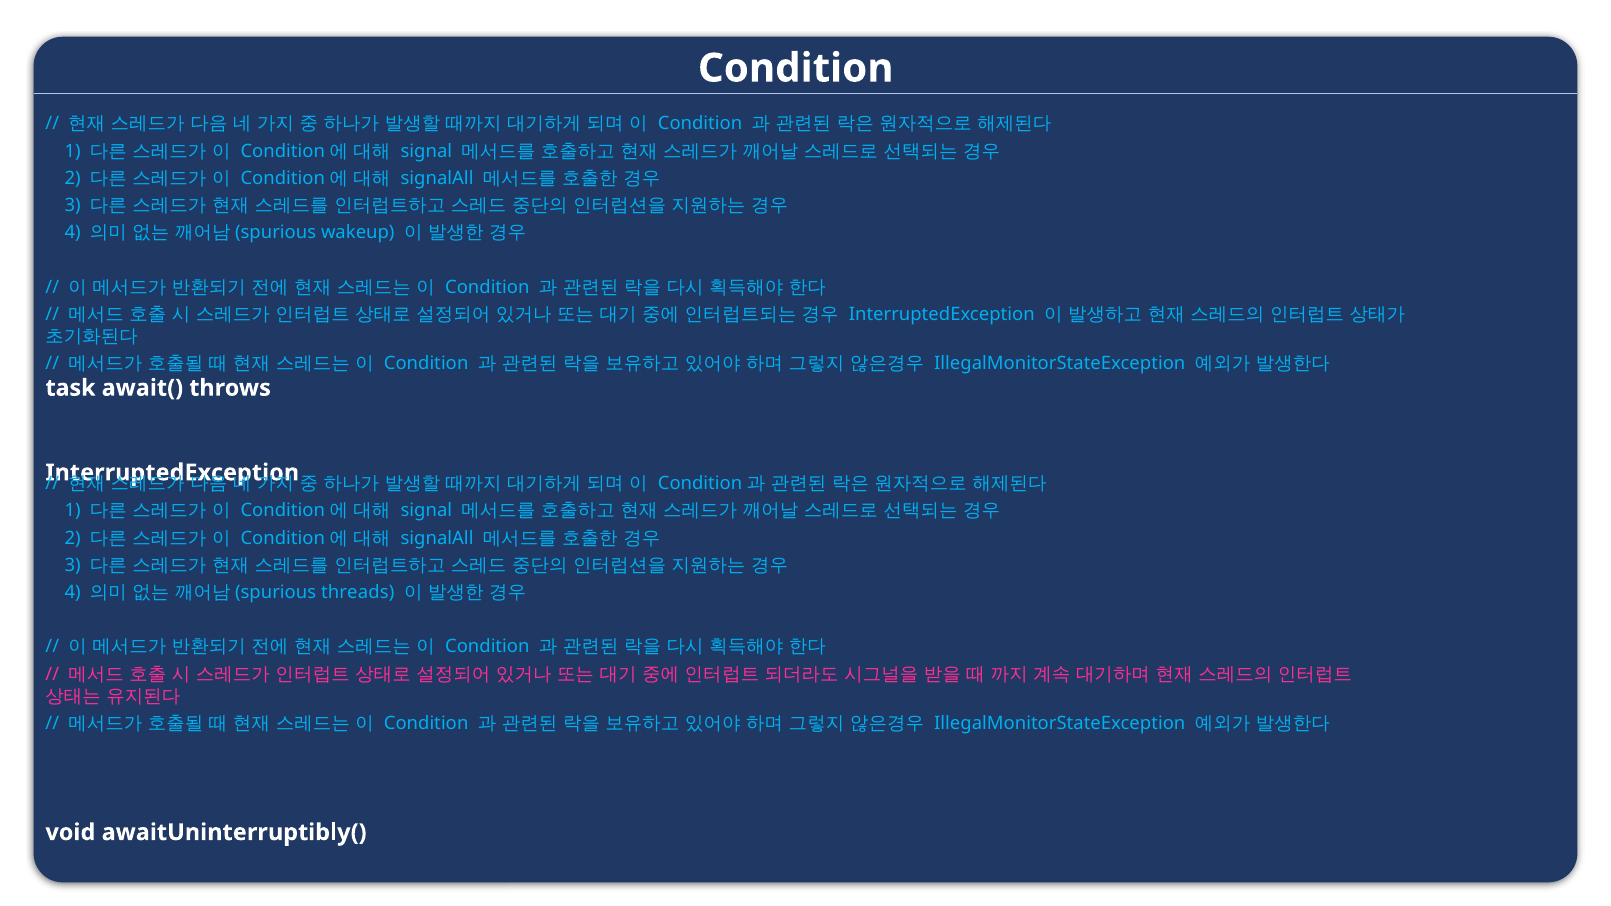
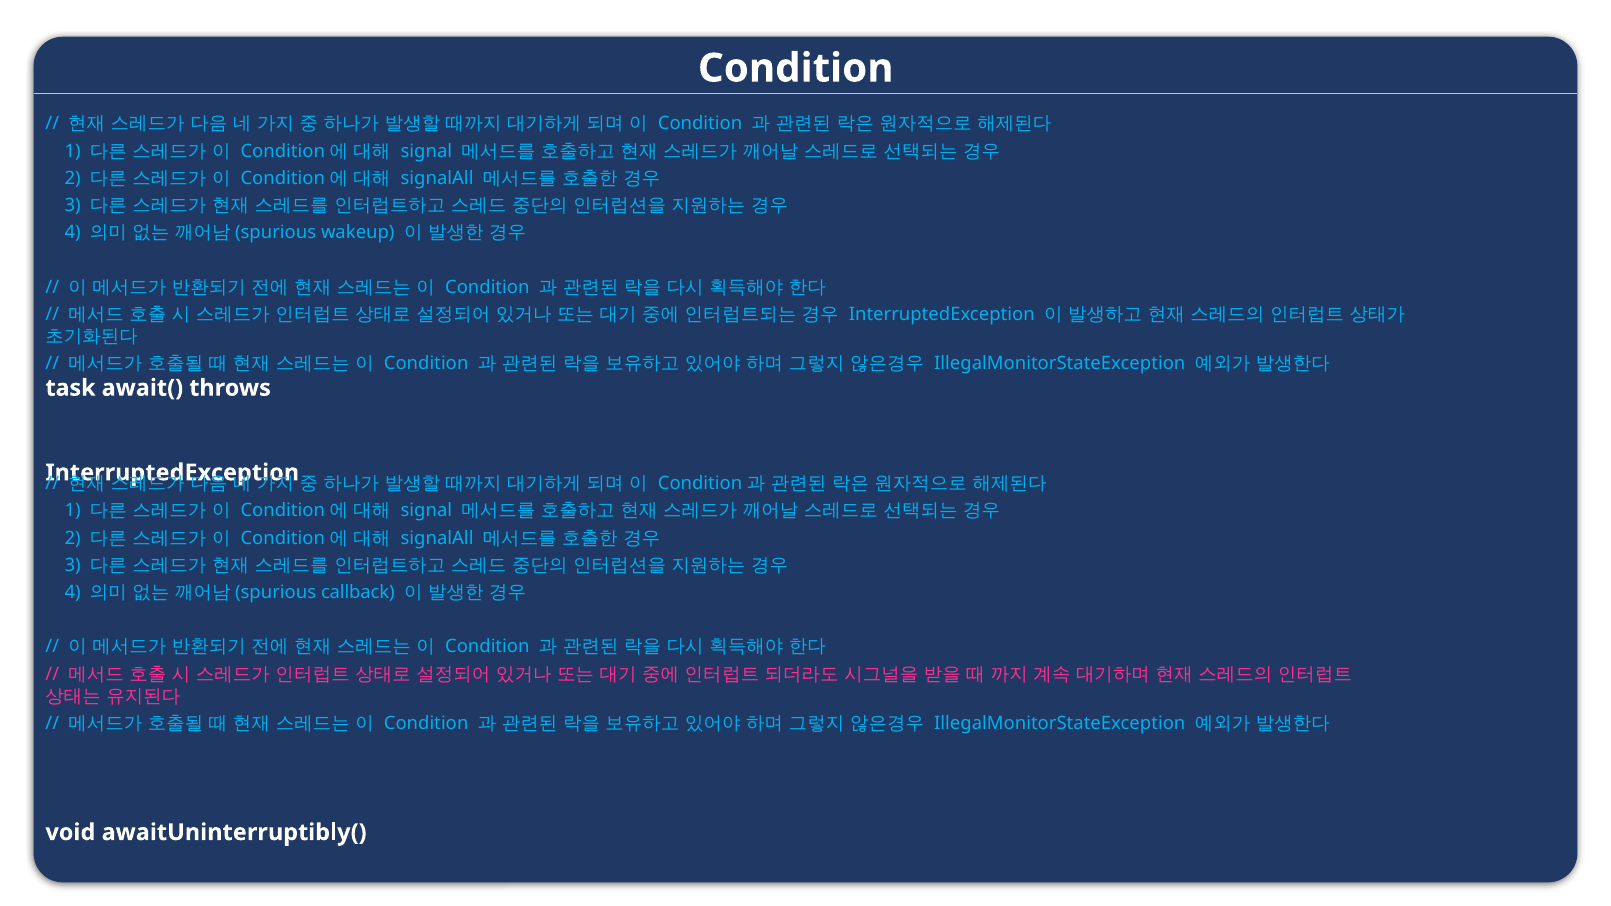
threads: threads -> callback
